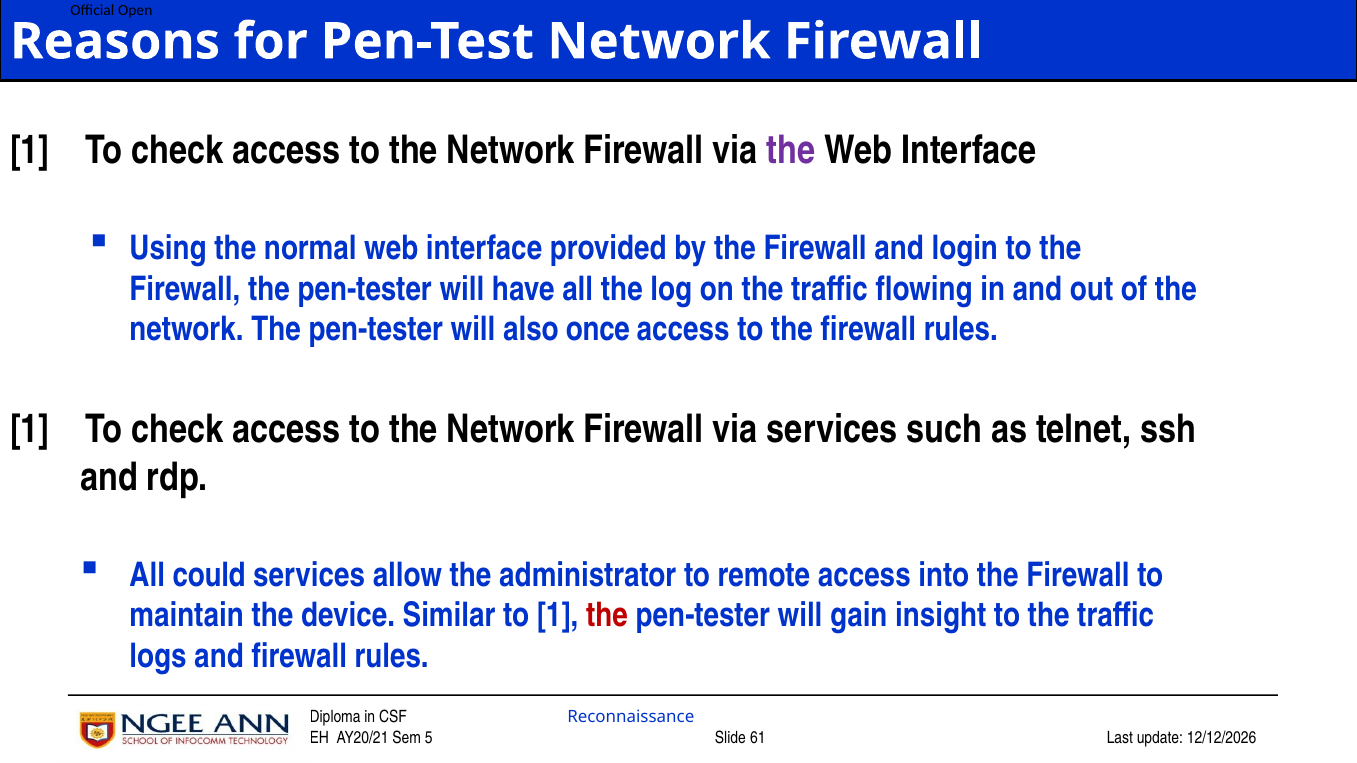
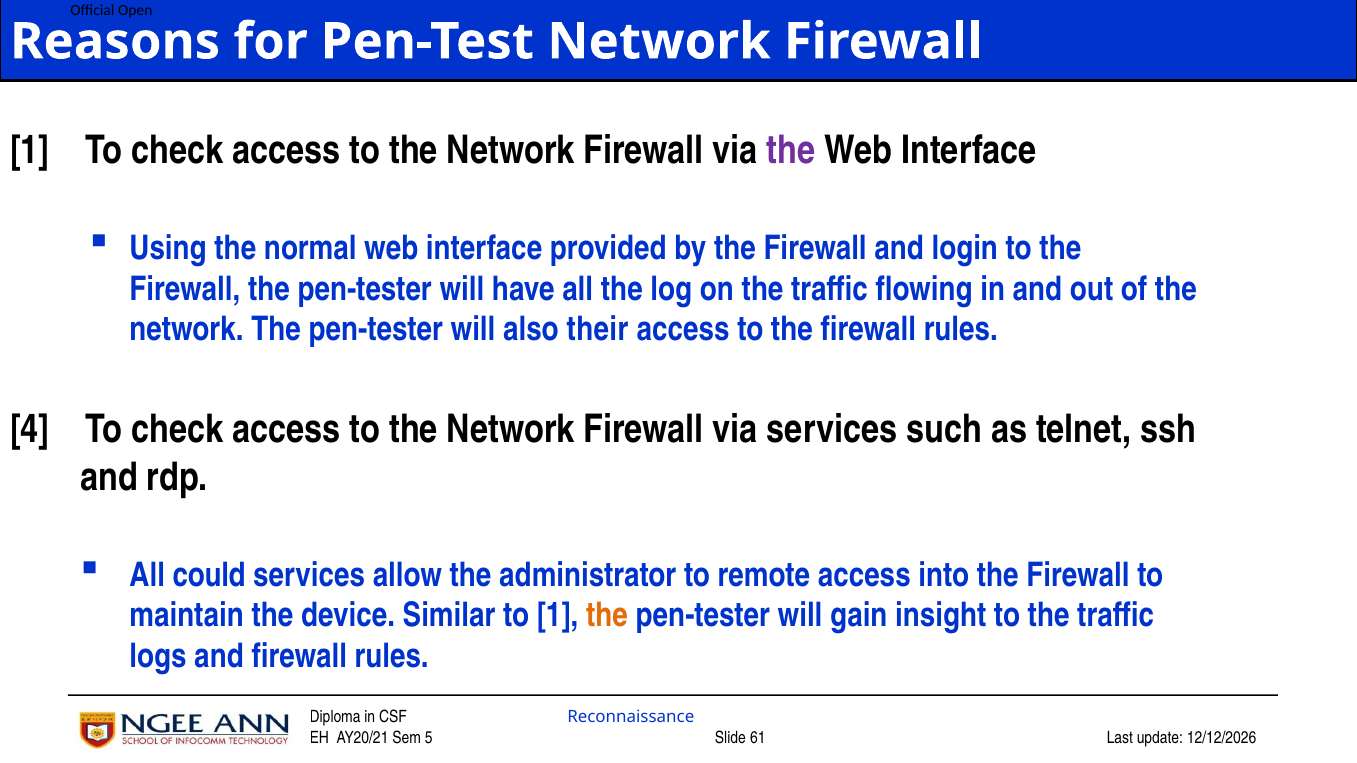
once: once -> their
1 at (30, 430): 1 -> 4
the at (607, 616) colour: red -> orange
